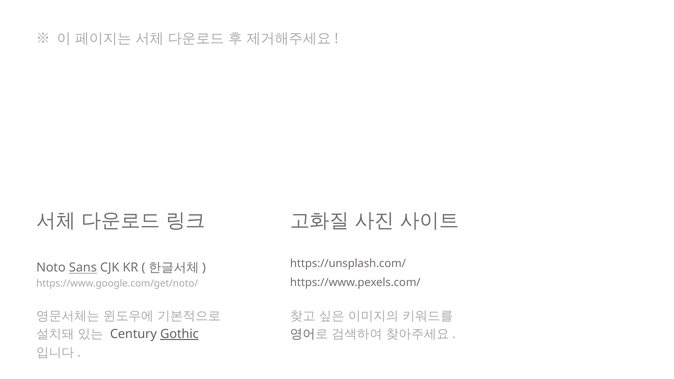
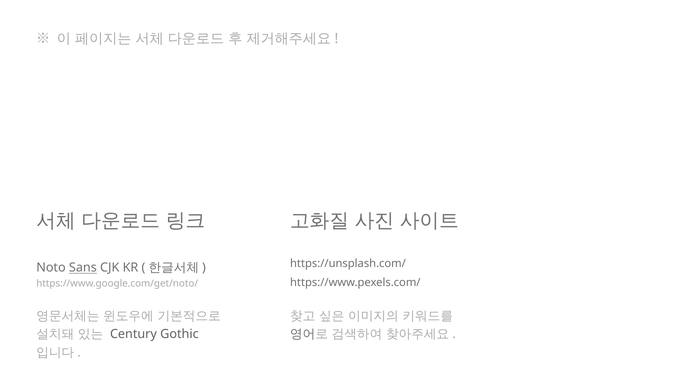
Gothic underline: present -> none
